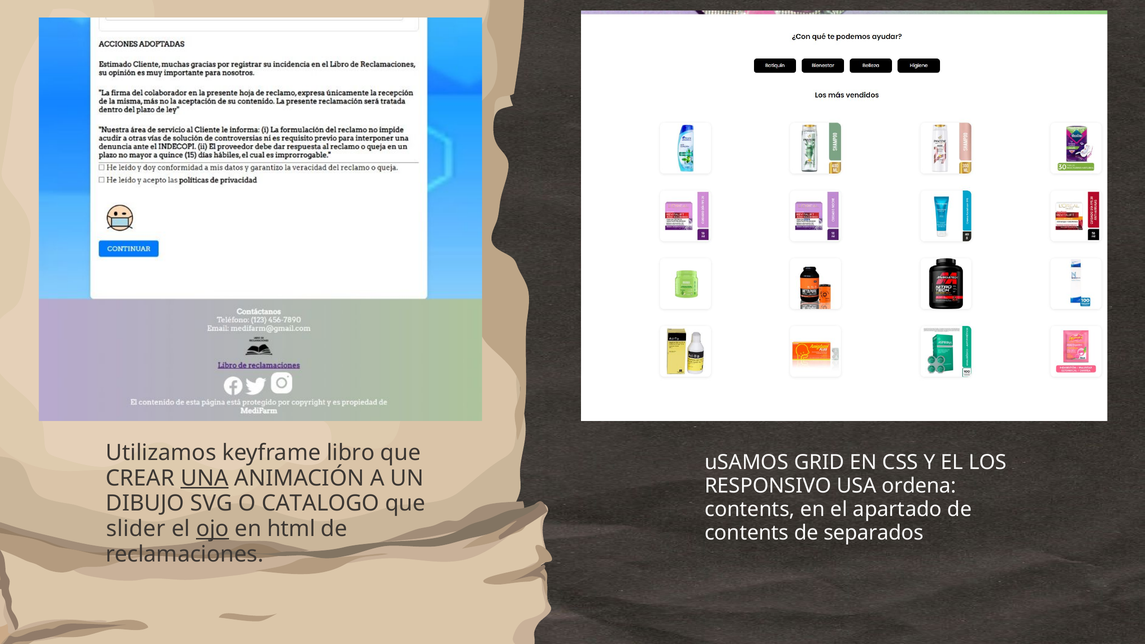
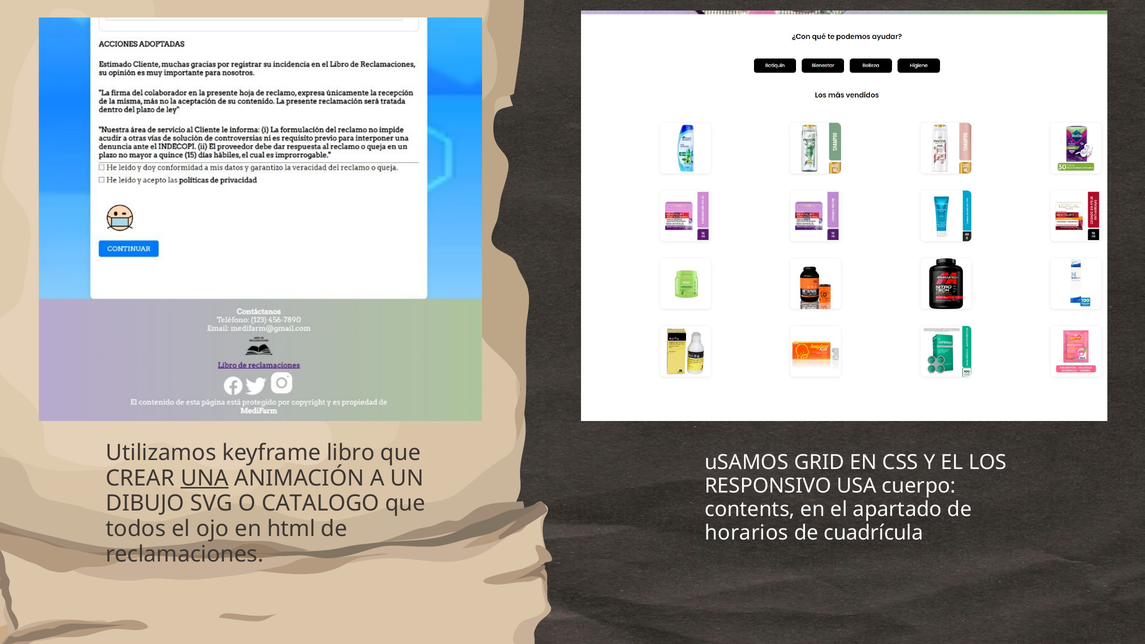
ordena: ordena -> cuerpo
slider: slider -> todos
ojo underline: present -> none
contents at (747, 533): contents -> horarios
separados: separados -> cuadrícula
